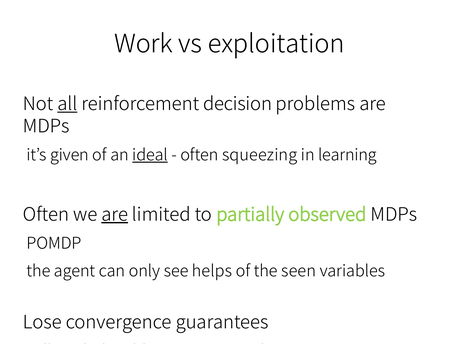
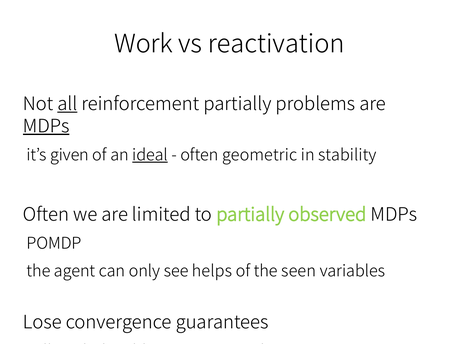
exploitation: exploitation -> reactivation
reinforcement decision: decision -> partially
MDPs at (46, 126) underline: none -> present
squeezing: squeezing -> geometric
learning: learning -> stability
are at (115, 215) underline: present -> none
